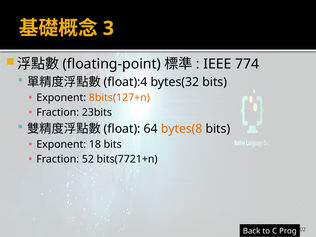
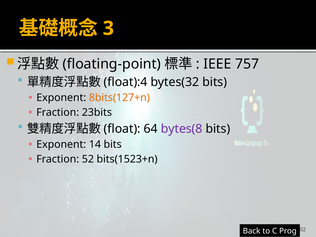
774: 774 -> 757
bytes(8 colour: orange -> purple
18: 18 -> 14
bits(7721+n: bits(7721+n -> bits(1523+n
